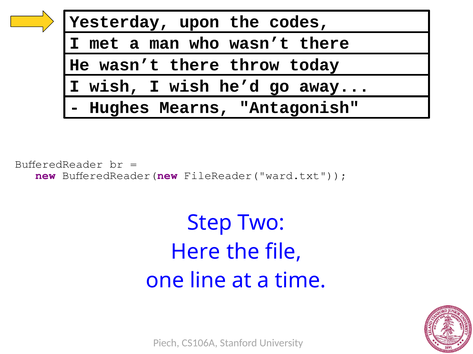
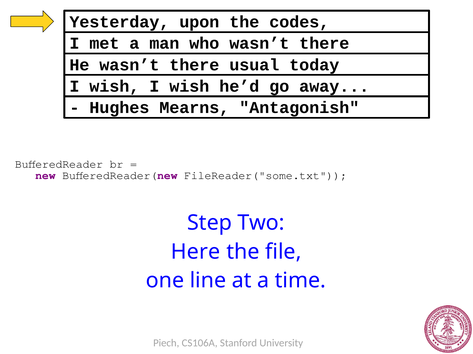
throw: throw -> usual
FileReader("ward.txt: FileReader("ward.txt -> FileReader("some.txt
